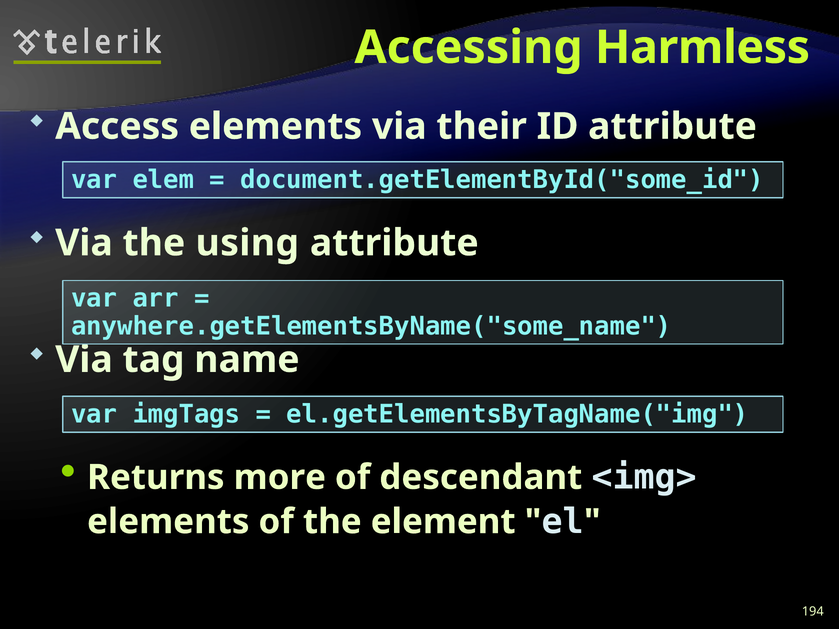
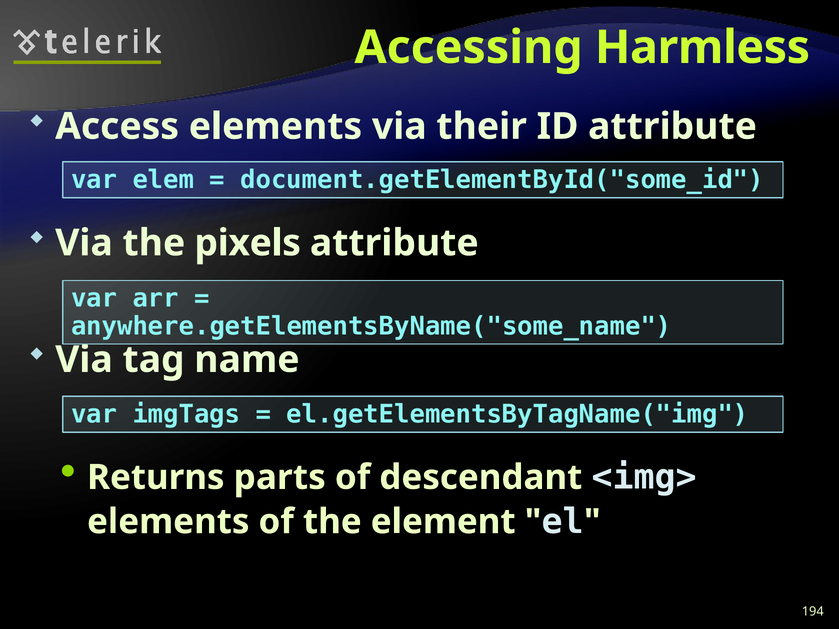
using: using -> pixels
more: more -> parts
